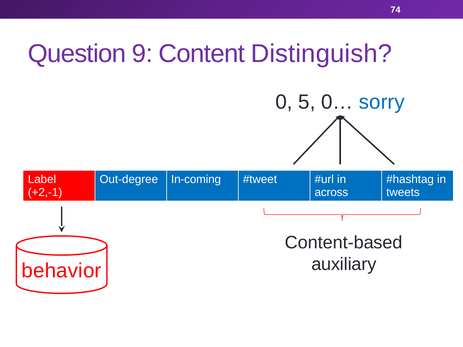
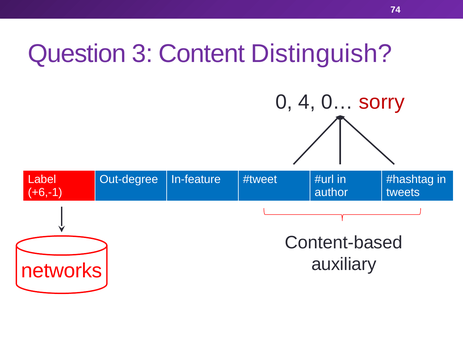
9: 9 -> 3
5: 5 -> 4
sorry colour: blue -> red
In-coming: In-coming -> In-feature
+2,-1: +2,-1 -> +6,-1
across: across -> author
behavior: behavior -> networks
